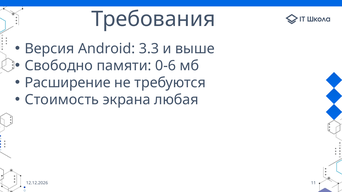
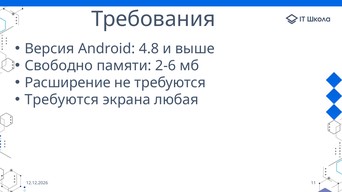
3.3: 3.3 -> 4.8
0-6: 0-6 -> 2-6
Стоимость at (62, 100): Стоимость -> Требуются
